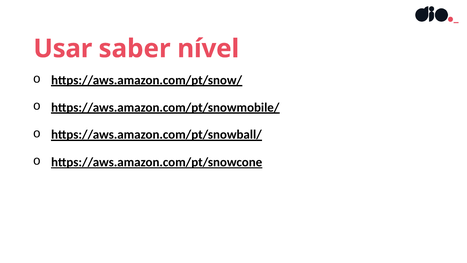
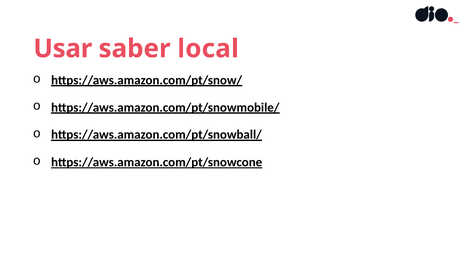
nível: nível -> local
